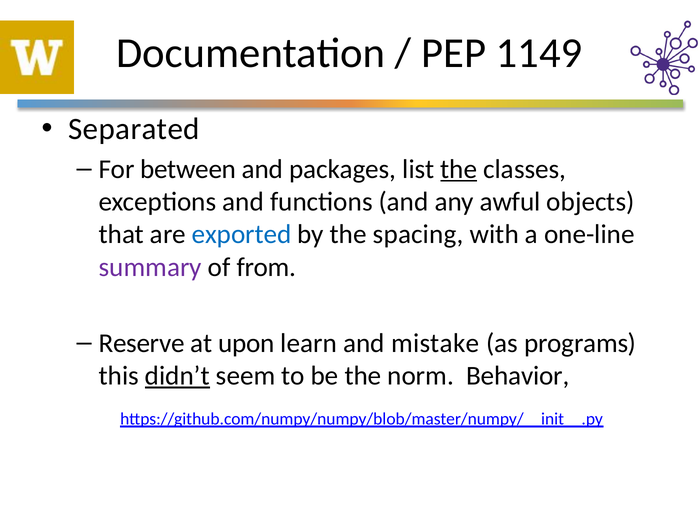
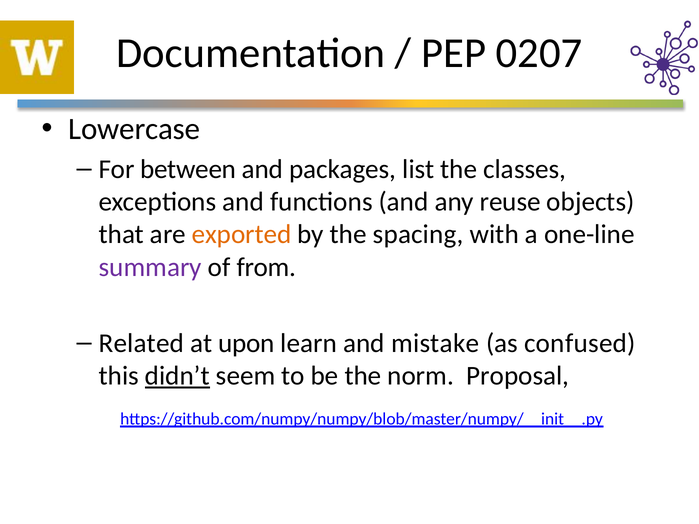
1149: 1149 -> 0207
Separated: Separated -> Lowercase
the at (459, 169) underline: present -> none
awful: awful -> reuse
exported colour: blue -> orange
Reserve: Reserve -> Related
programs: programs -> confused
Behavior: Behavior -> Proposal
